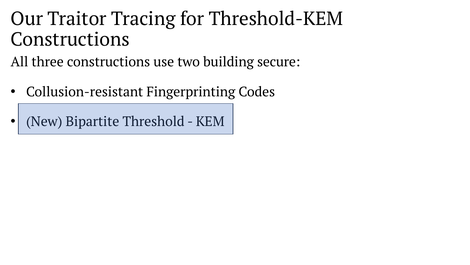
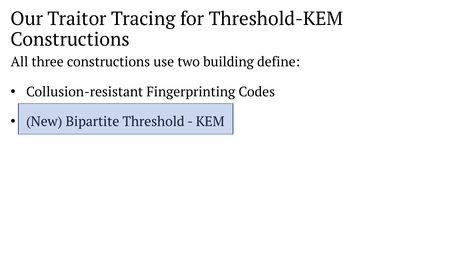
secure: secure -> define
